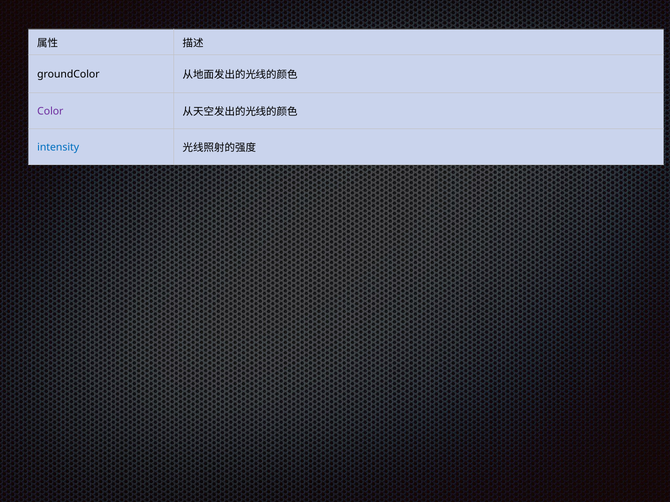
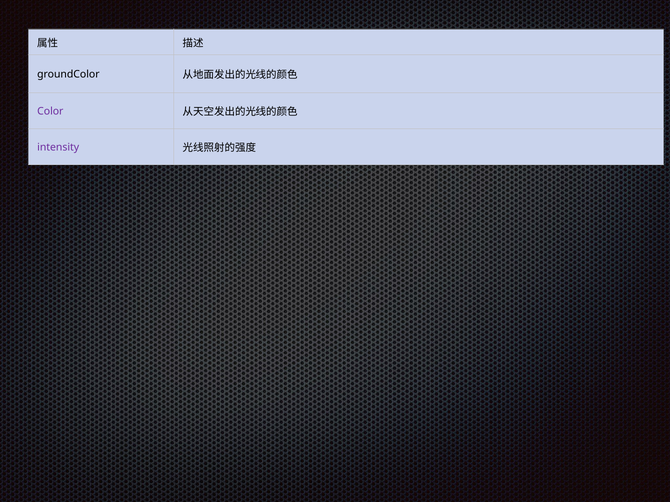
intensity colour: blue -> purple
